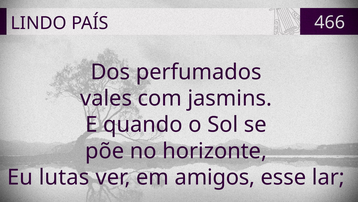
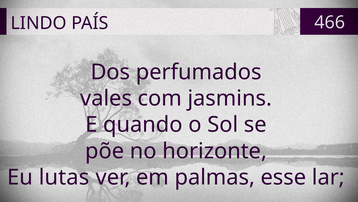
amigos: amigos -> palmas
